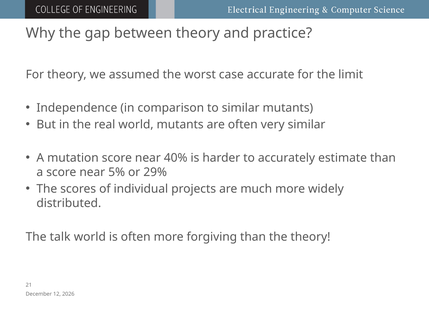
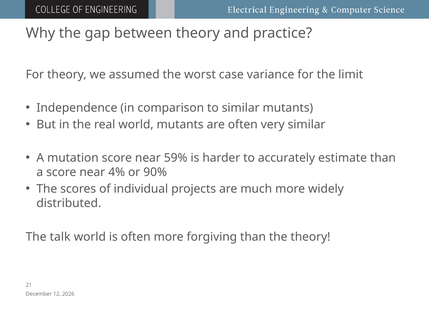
accurate: accurate -> variance
40%: 40% -> 59%
5%: 5% -> 4%
29%: 29% -> 90%
